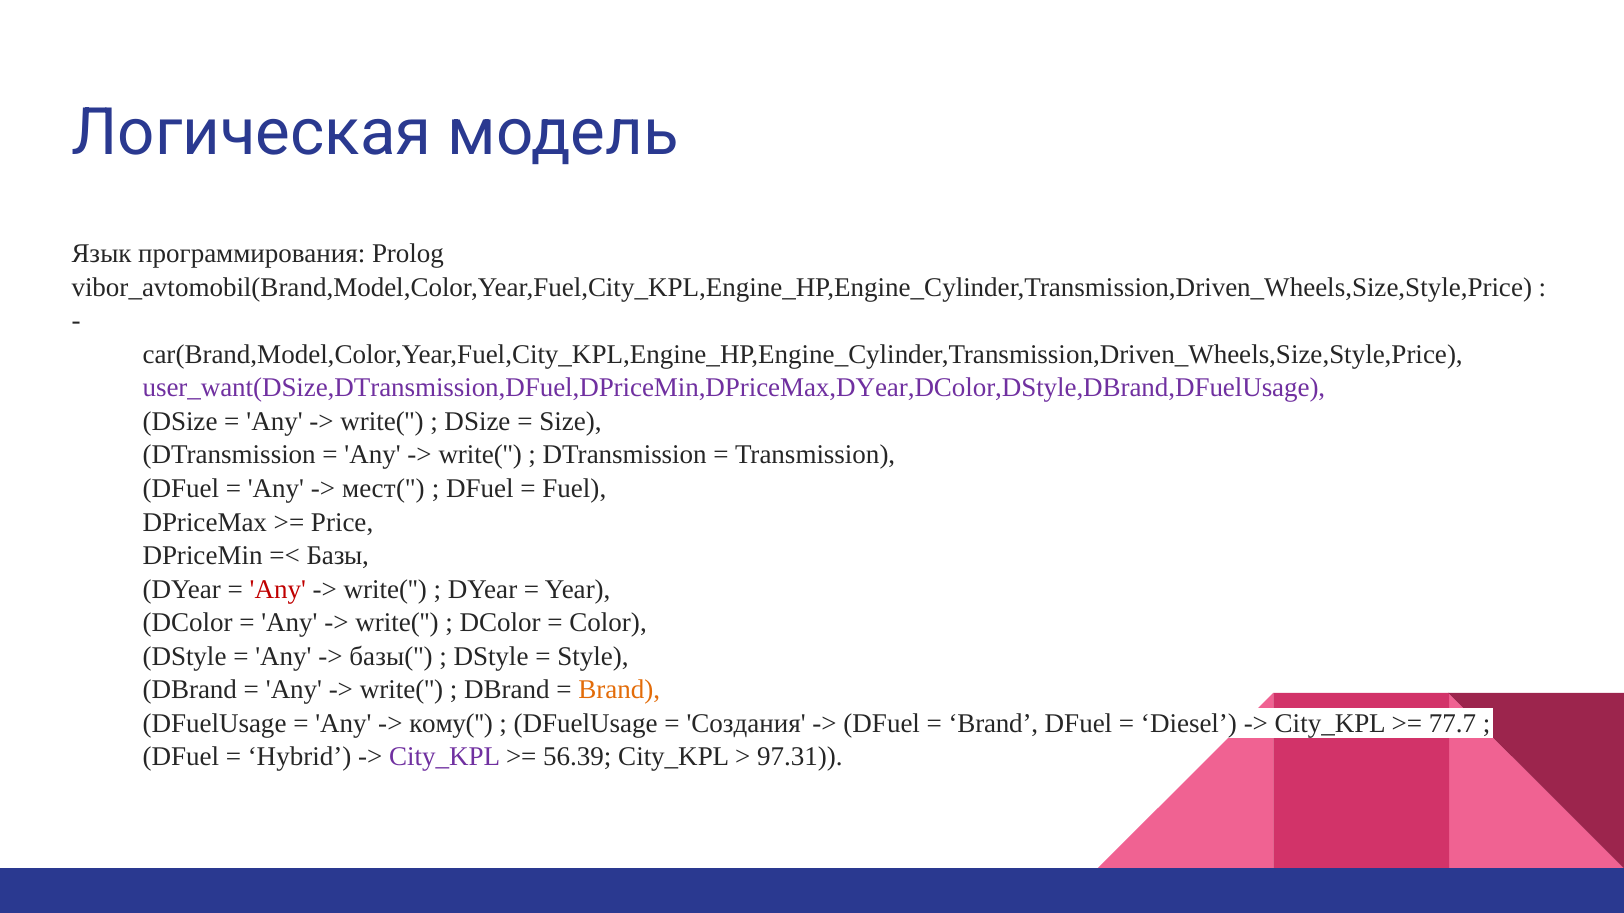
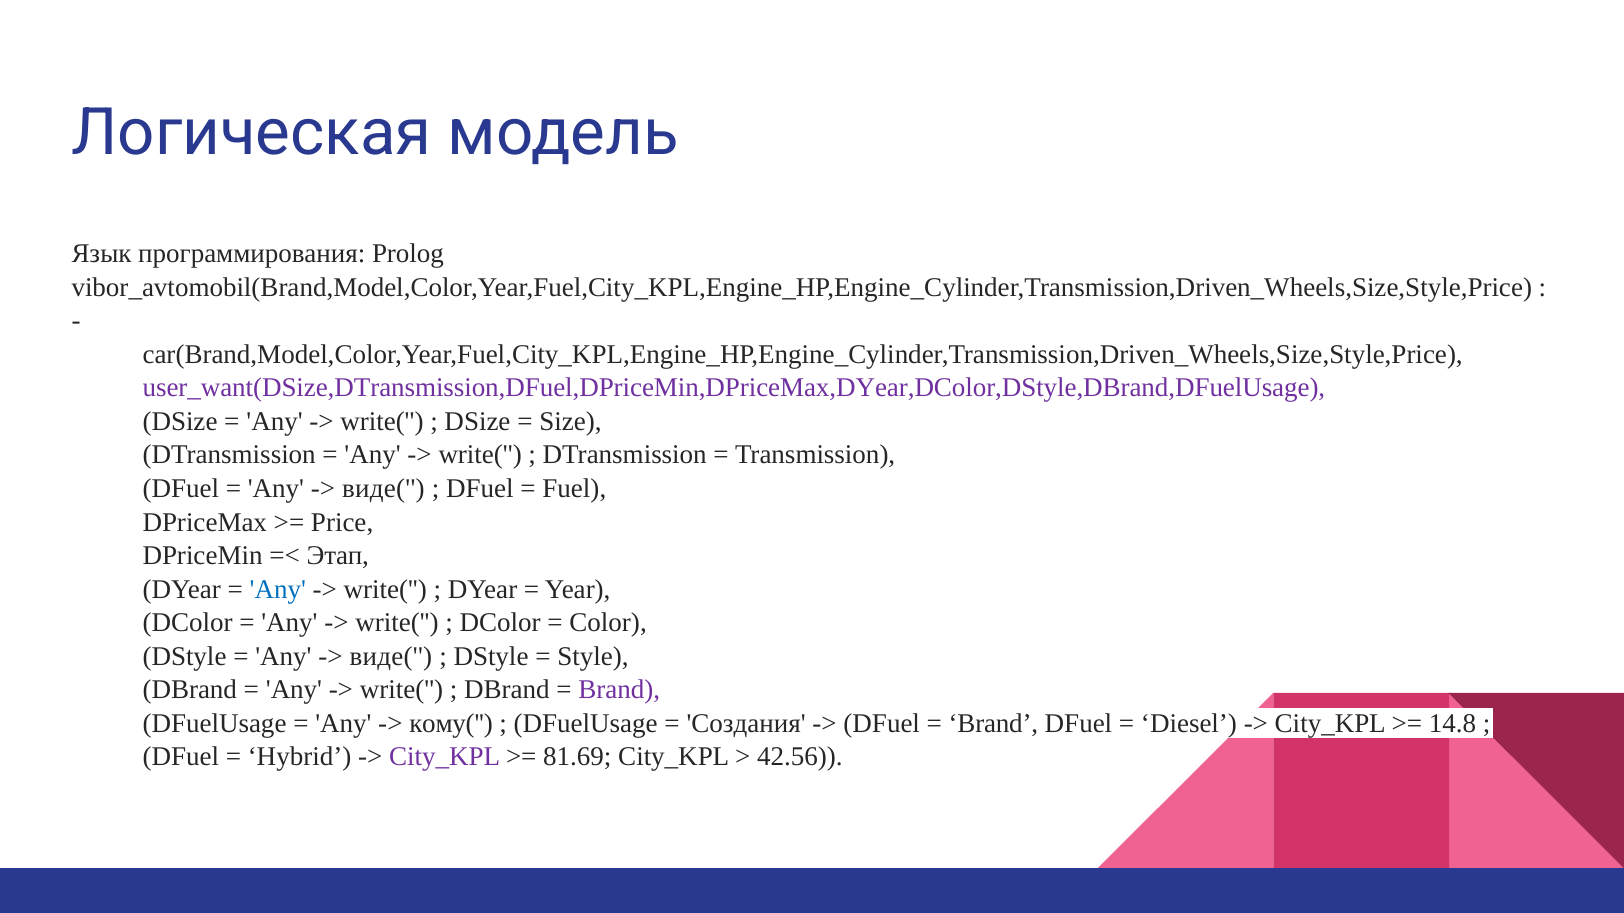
мест( at (383, 489): мест( -> виде(
Базы: Базы -> Этап
Any at (278, 590) colour: red -> blue
базы( at (391, 657): базы( -> виде(
Brand at (619, 690) colour: orange -> purple
77.7: 77.7 -> 14.8
56.39: 56.39 -> 81.69
97.31: 97.31 -> 42.56
